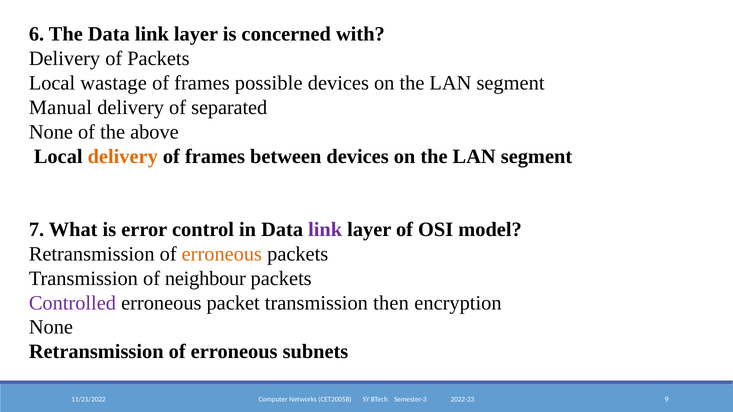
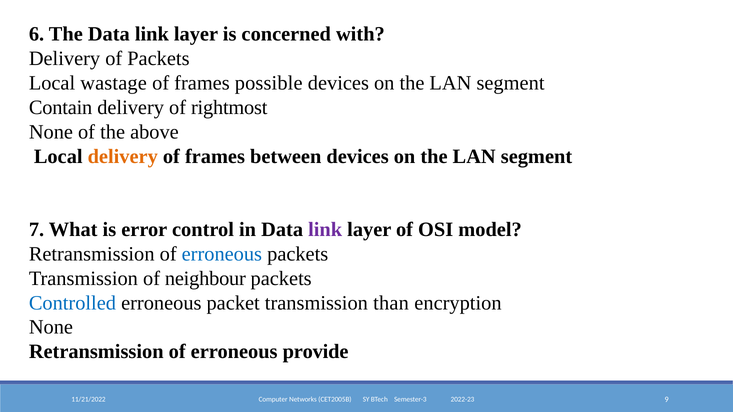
Manual: Manual -> Contain
separated: separated -> rightmost
erroneous at (222, 254) colour: orange -> blue
Controlled colour: purple -> blue
then: then -> than
subnets: subnets -> provide
